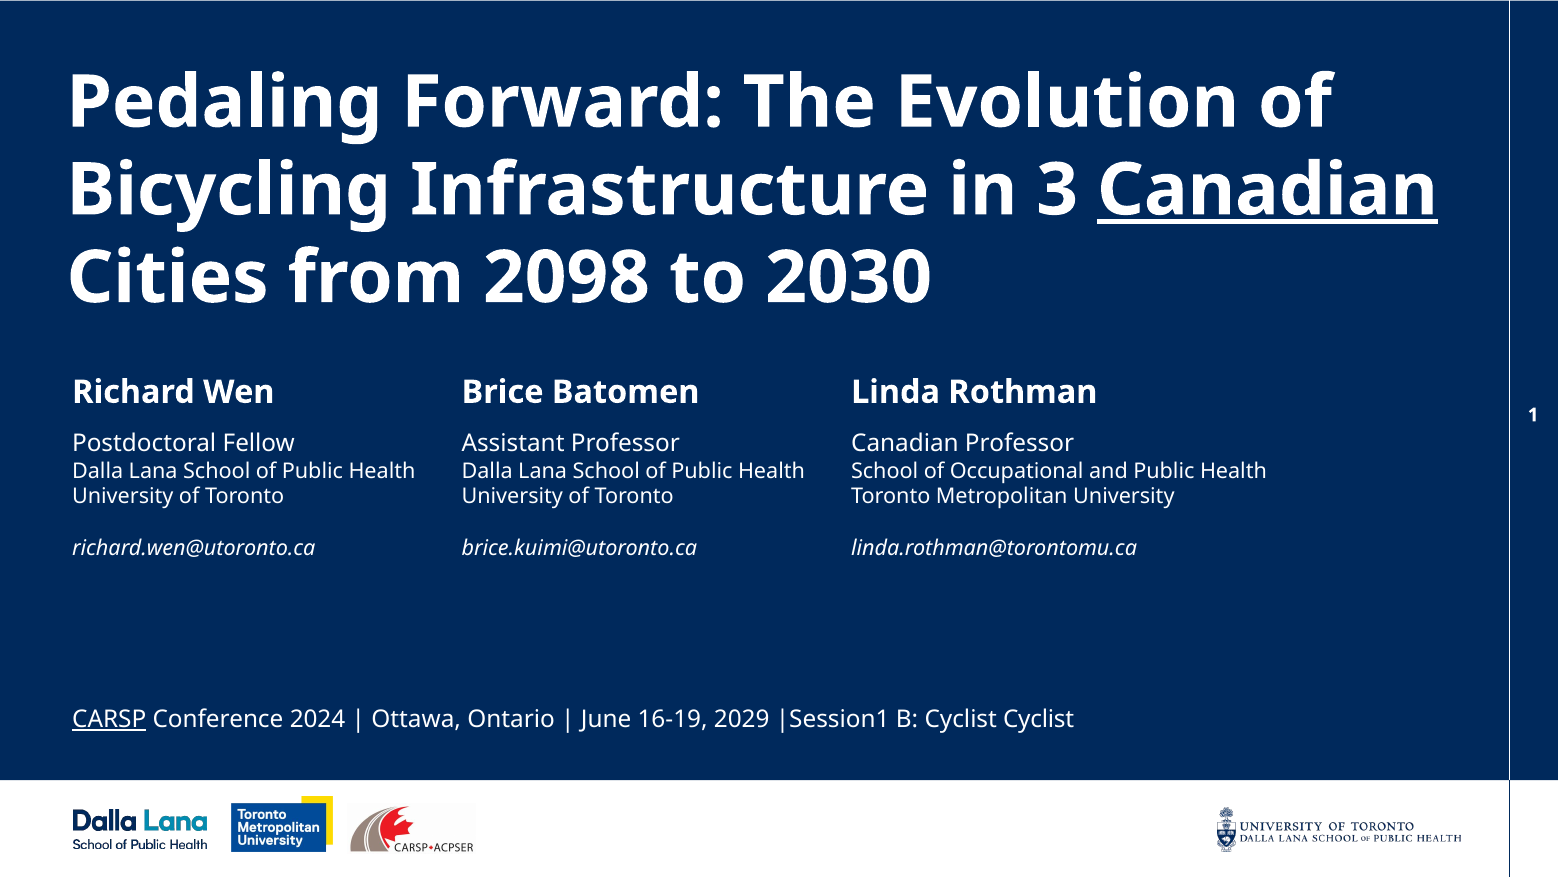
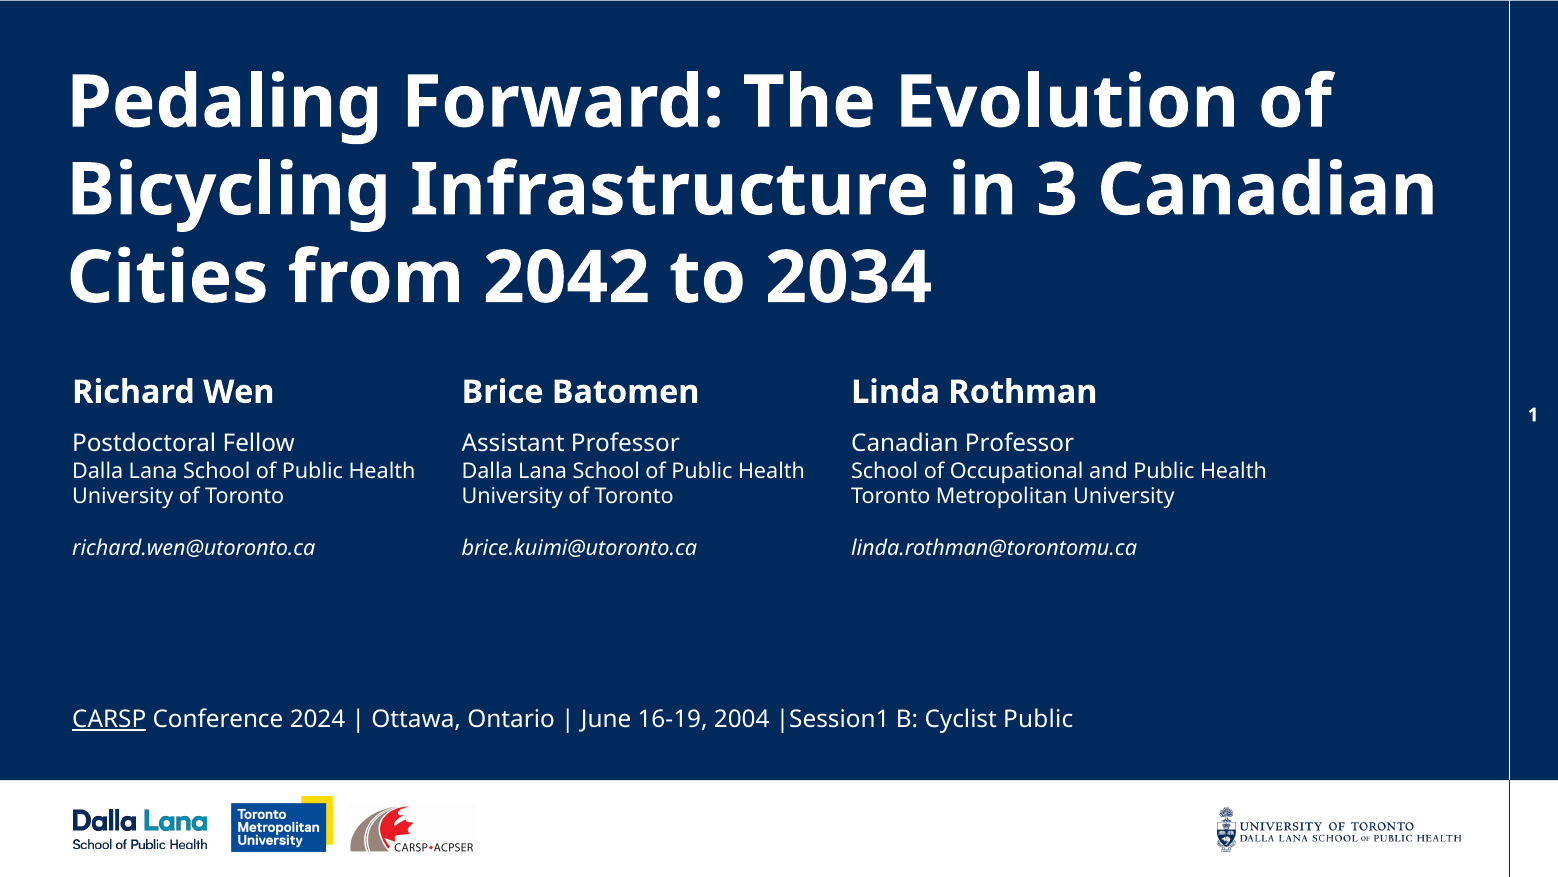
Canadian at (1267, 190) underline: present -> none
2098: 2098 -> 2042
2030: 2030 -> 2034
2029: 2029 -> 2004
Cyclist Cyclist: Cyclist -> Public
